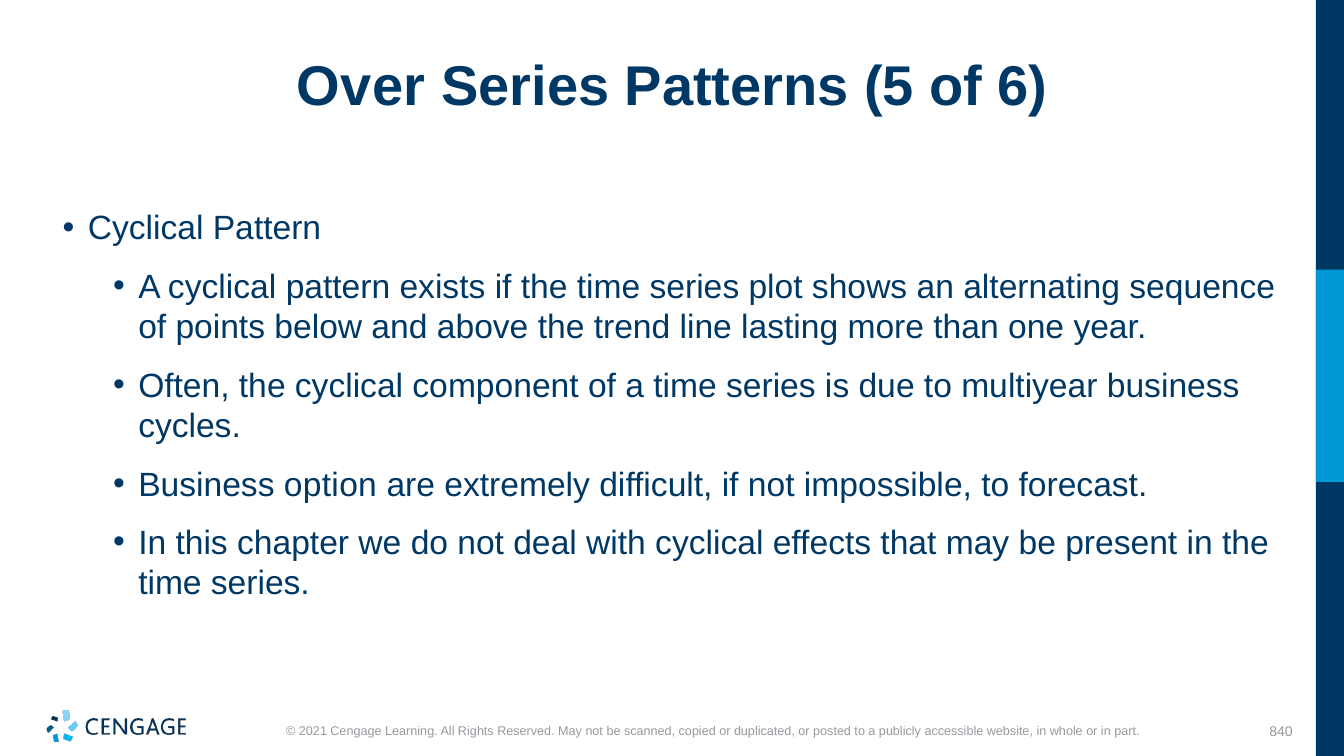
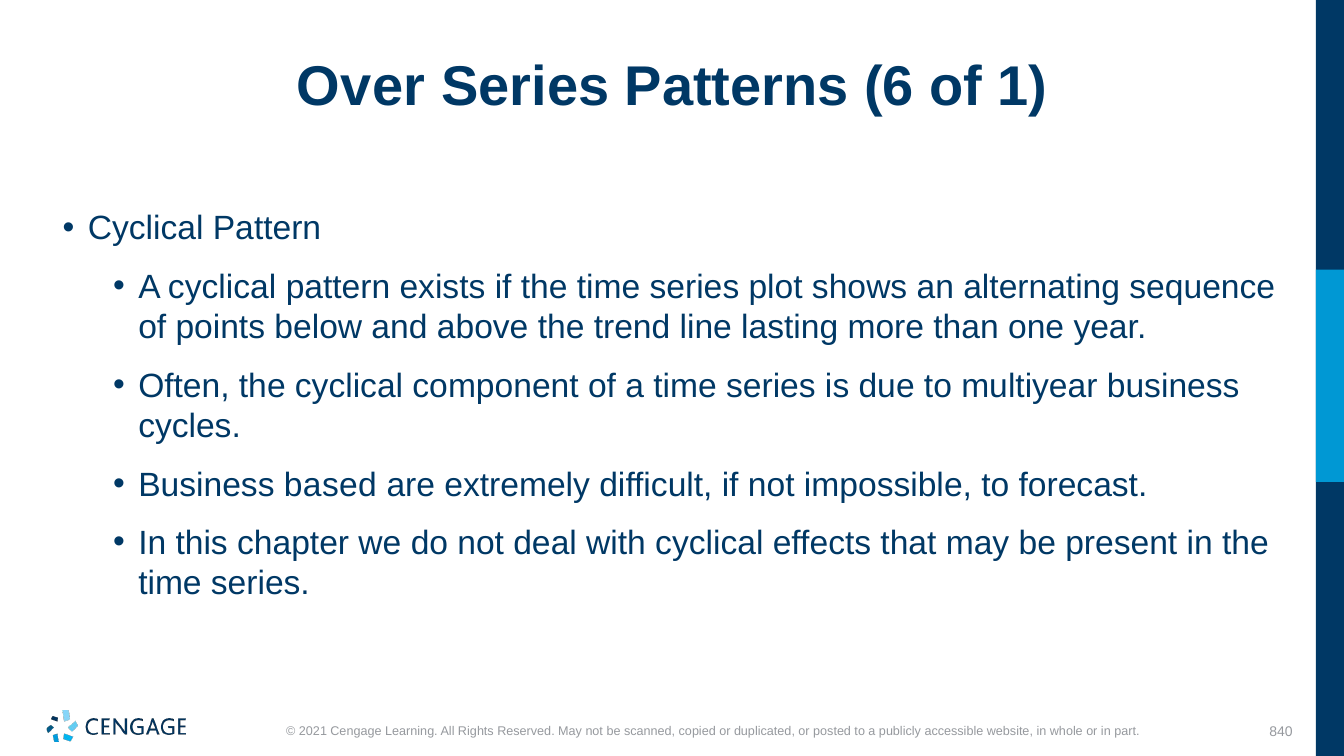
5: 5 -> 6
6: 6 -> 1
option: option -> based
